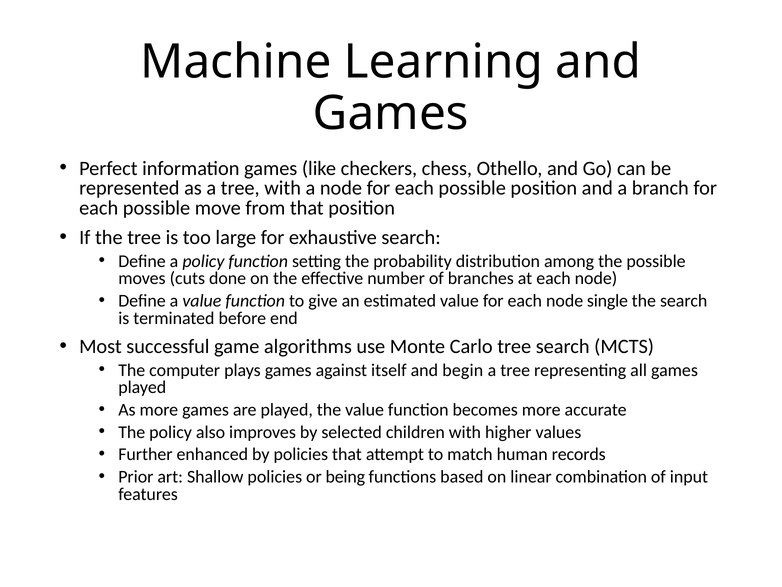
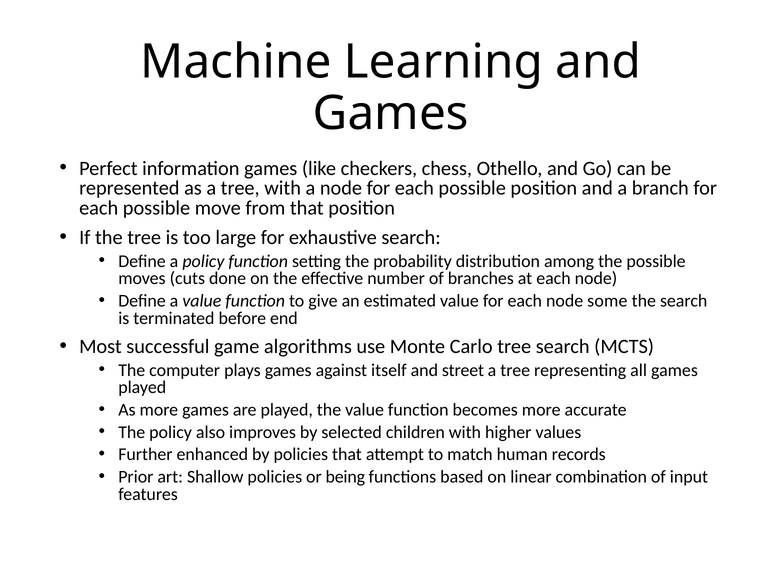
single: single -> some
begin: begin -> street
